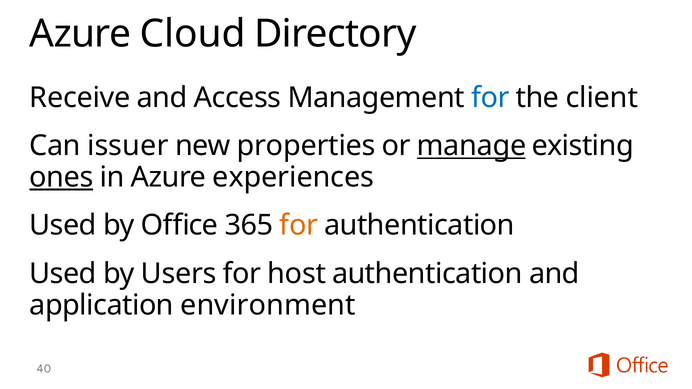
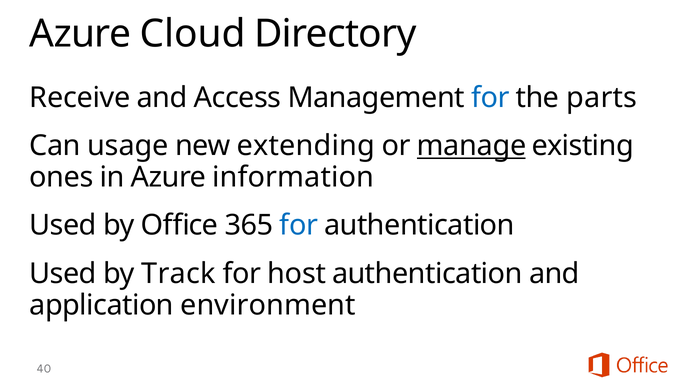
client: client -> parts
issuer: issuer -> usage
properties: properties -> extending
ones underline: present -> none
experiences: experiences -> information
for at (299, 226) colour: orange -> blue
Users: Users -> Track
